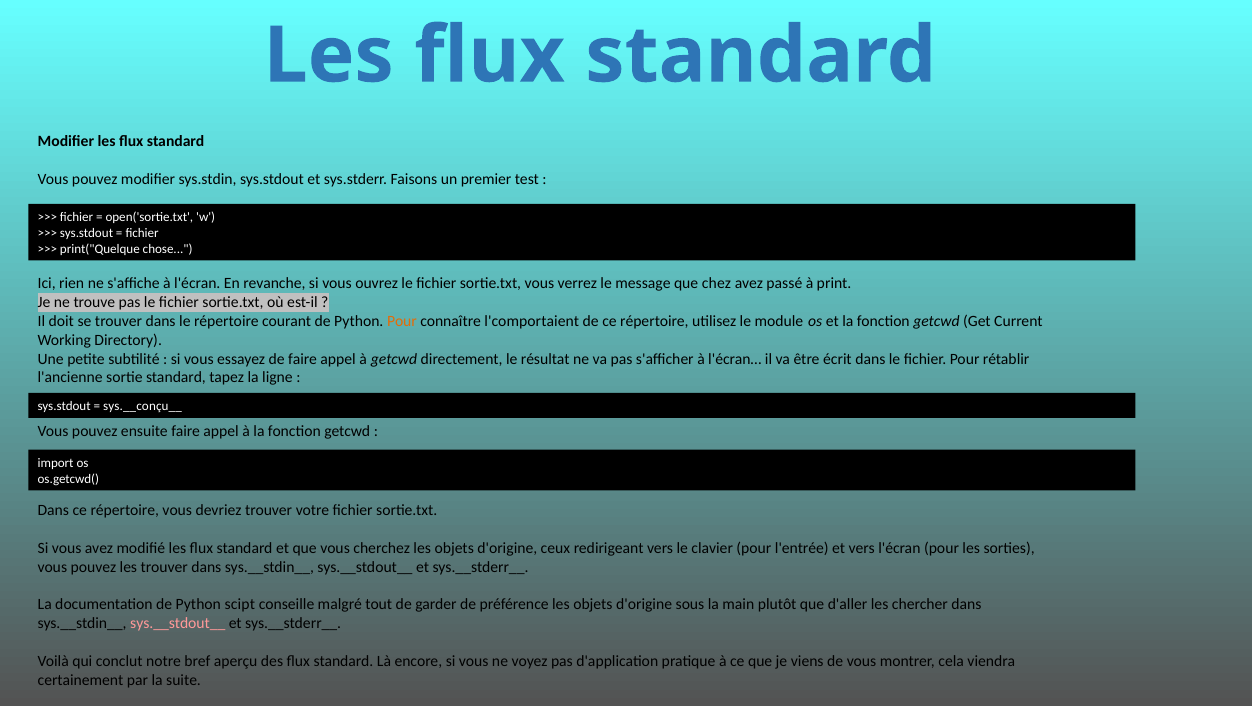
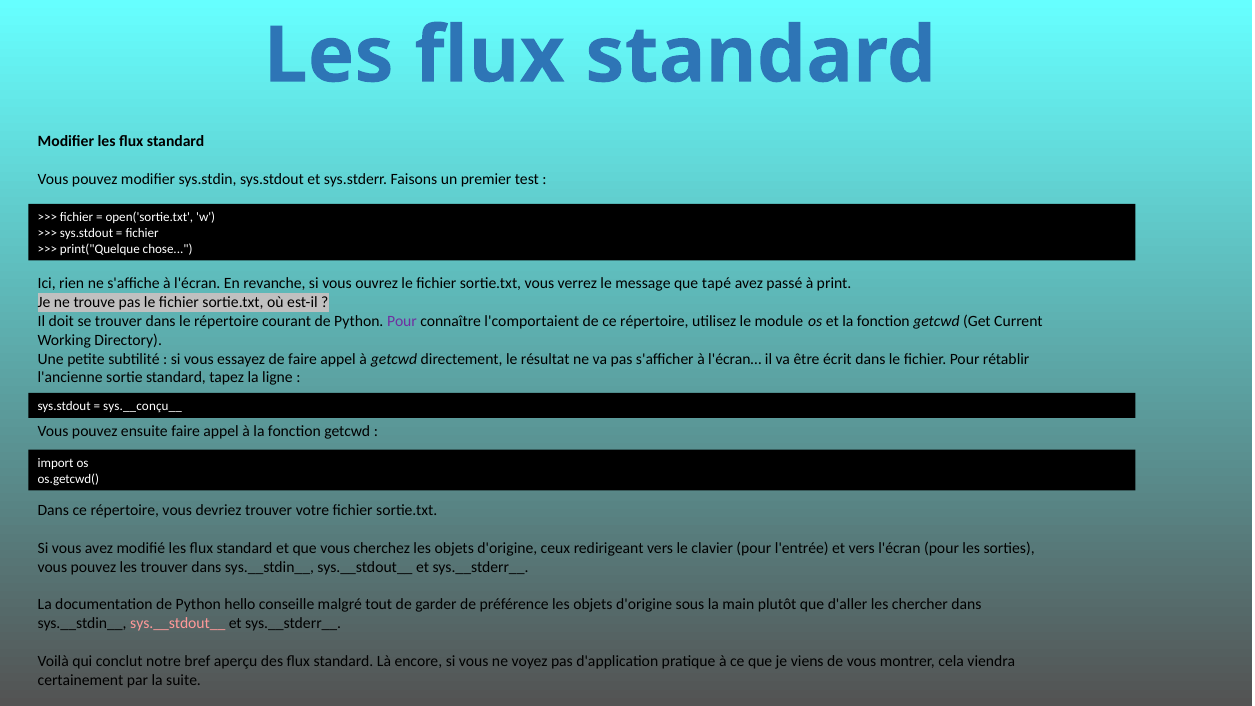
chez: chez -> tapé
Pour at (402, 321) colour: orange -> purple
scipt: scipt -> hello
